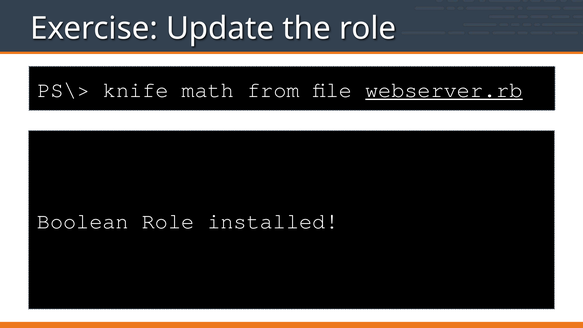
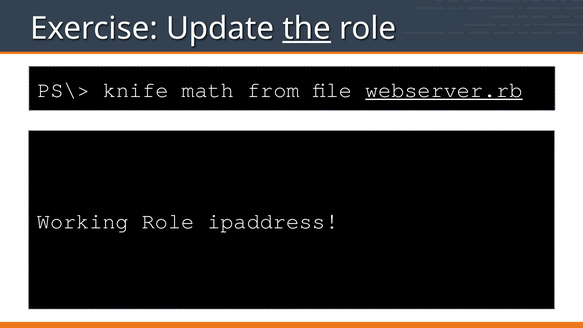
the underline: none -> present
Boolean: Boolean -> Working
installed: installed -> ipaddress
